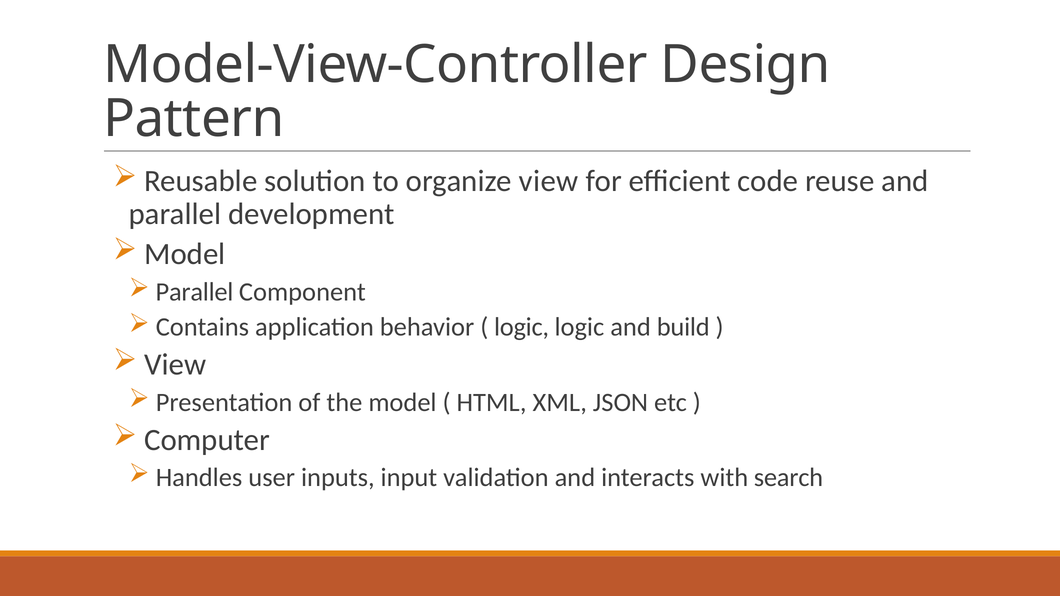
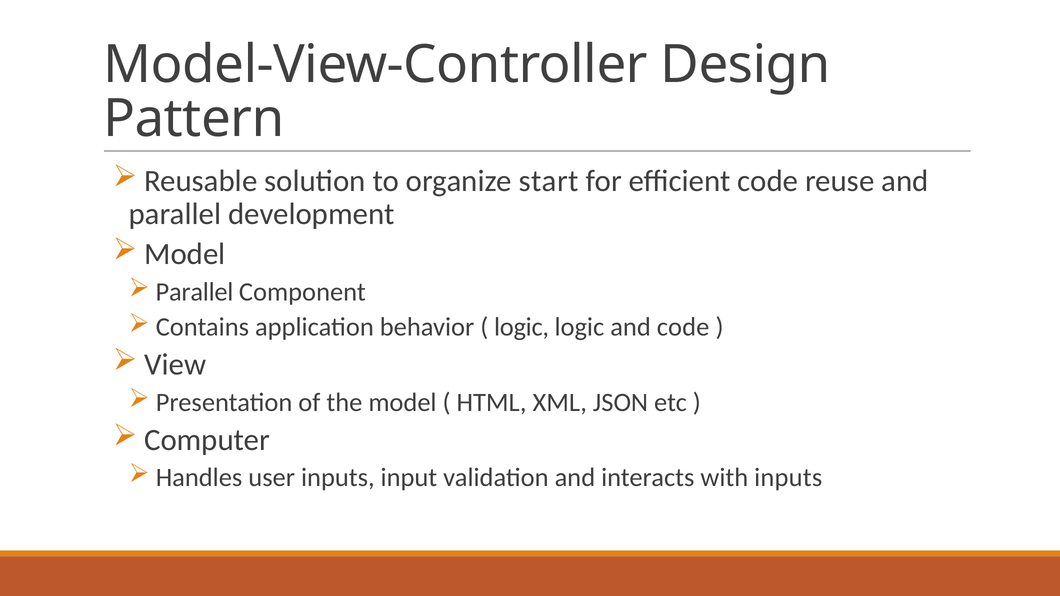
organize view: view -> start
and build: build -> code
with search: search -> inputs
